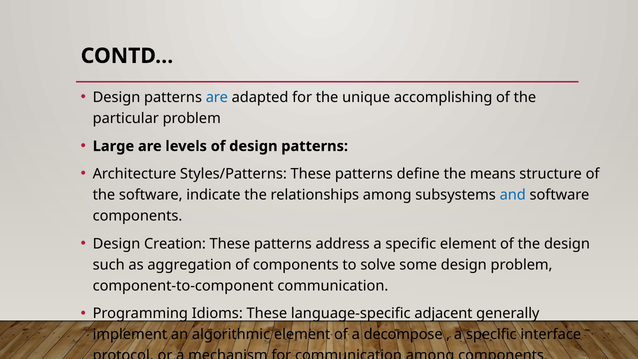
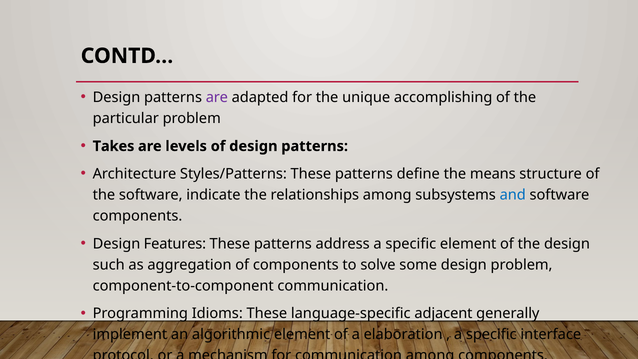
are at (217, 97) colour: blue -> purple
Large: Large -> Takes
Creation: Creation -> Features
decompose: decompose -> elaboration
